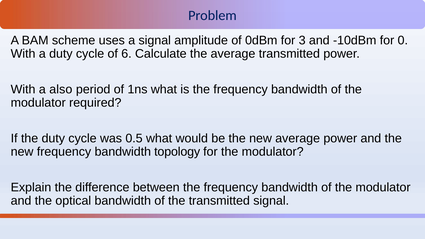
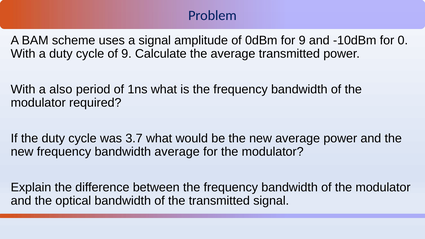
for 3: 3 -> 9
of 6: 6 -> 9
0.5: 0.5 -> 3.7
bandwidth topology: topology -> average
